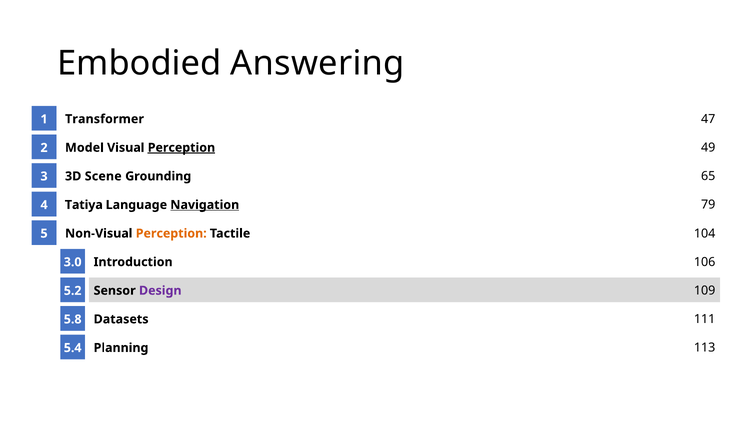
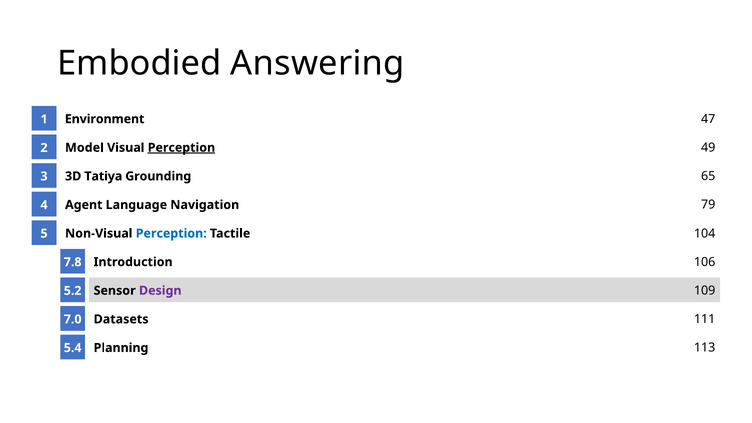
Transformer: Transformer -> Environment
Scene: Scene -> Tatiya
Tatiya: Tatiya -> Agent
Navigation underline: present -> none
Perception at (171, 233) colour: orange -> blue
3.0: 3.0 -> 7.8
5.8: 5.8 -> 7.0
